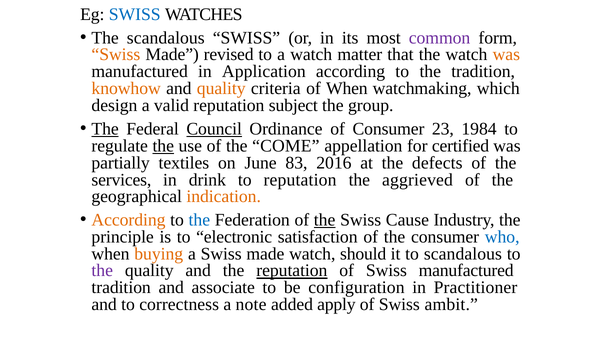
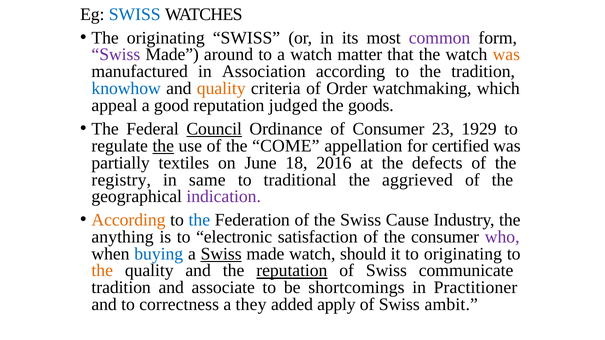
The scandalous: scandalous -> originating
Swiss at (116, 55) colour: orange -> purple
revised: revised -> around
Application: Application -> Association
knowhow colour: orange -> blue
of When: When -> Order
design: design -> appeal
valid: valid -> good
subject: subject -> judged
group: group -> goods
The at (105, 129) underline: present -> none
1984: 1984 -> 1929
83: 83 -> 18
services: services -> registry
drink: drink -> same
to reputation: reputation -> traditional
indication colour: orange -> purple
the at (325, 220) underline: present -> none
principle: principle -> anything
who colour: blue -> purple
buying colour: orange -> blue
Swiss at (221, 254) underline: none -> present
to scandalous: scandalous -> originating
the at (102, 271) colour: purple -> orange
Swiss manufactured: manufactured -> communicate
configuration: configuration -> shortcomings
note: note -> they
